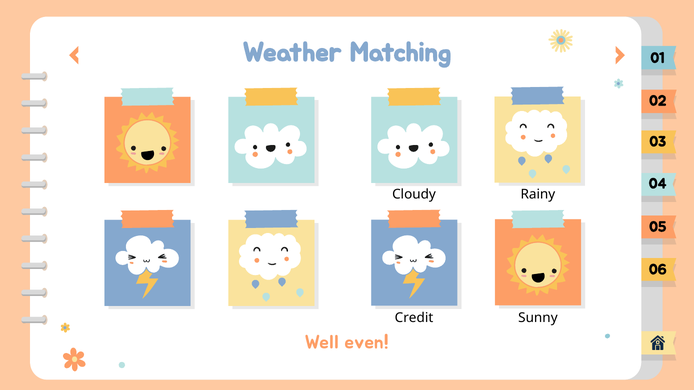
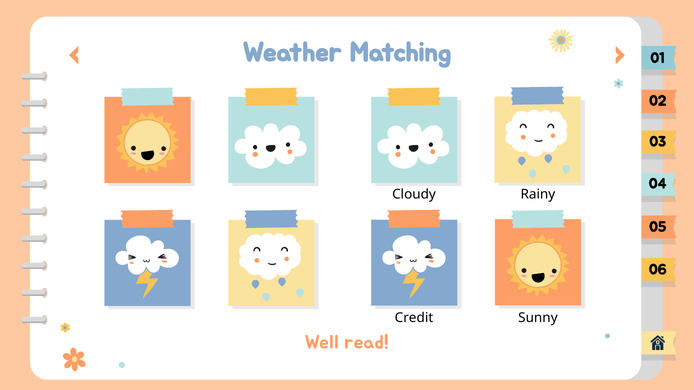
even: even -> read
